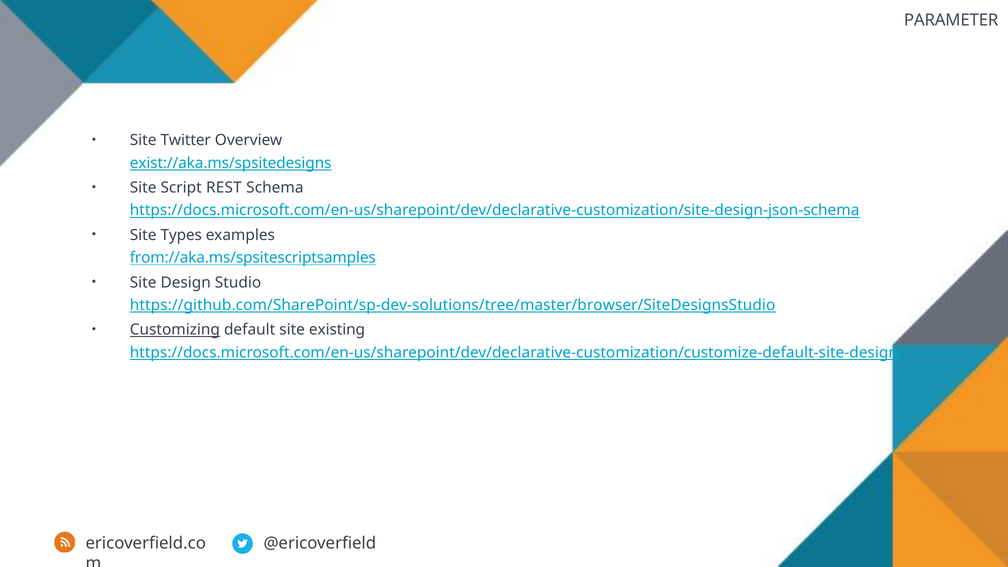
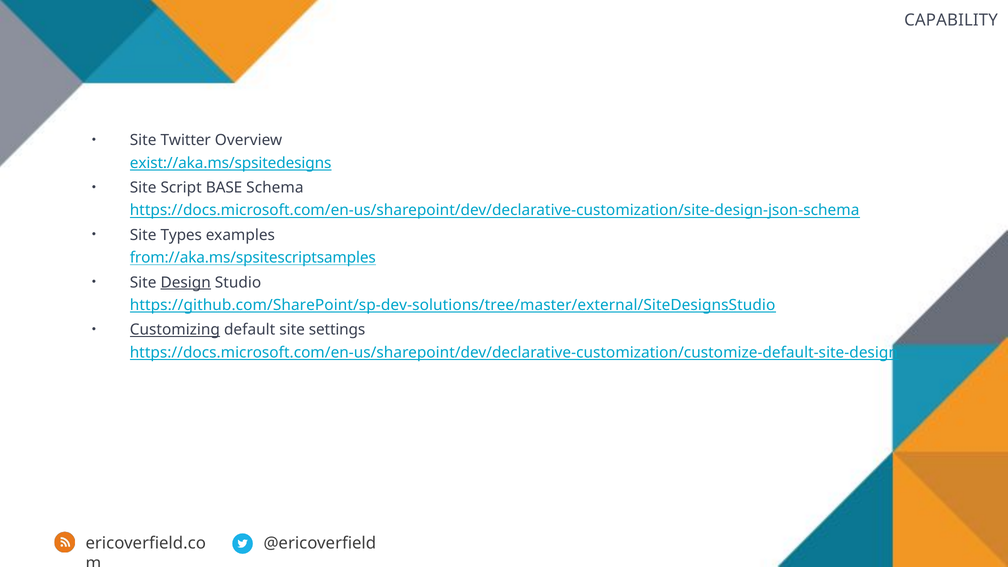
PARAMETER: PARAMETER -> CAPABILITY
REST: REST -> BASE
Design underline: none -> present
https://github.com/SharePoint/sp-dev-solutions/tree/master/browser/SiteDesignsStudio: https://github.com/SharePoint/sp-dev-solutions/tree/master/browser/SiteDesignsStudio -> https://github.com/SharePoint/sp-dev-solutions/tree/master/external/SiteDesignsStudio
existing: existing -> settings
